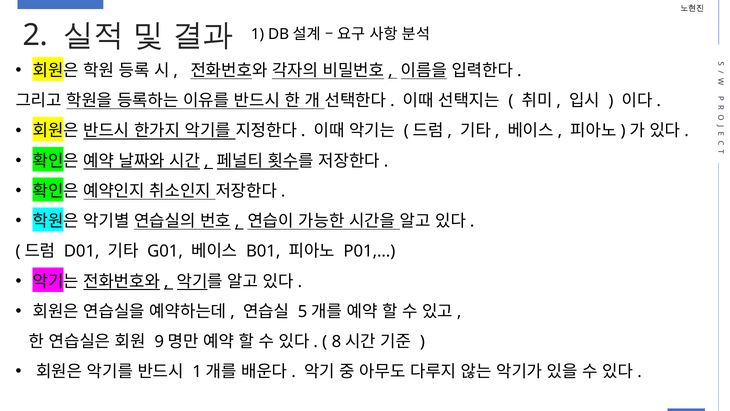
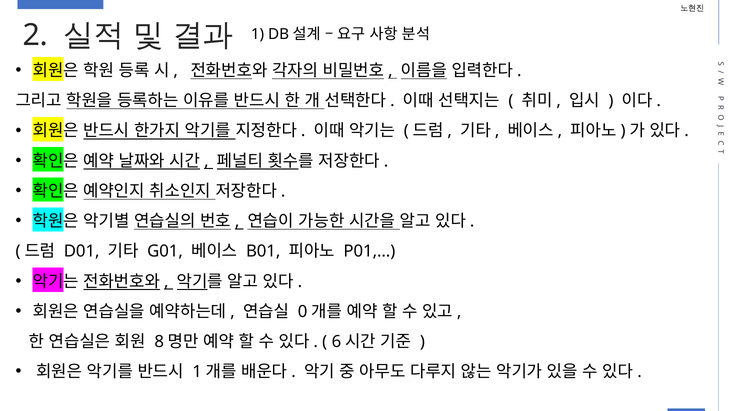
5: 5 -> 0
9: 9 -> 8
8: 8 -> 6
